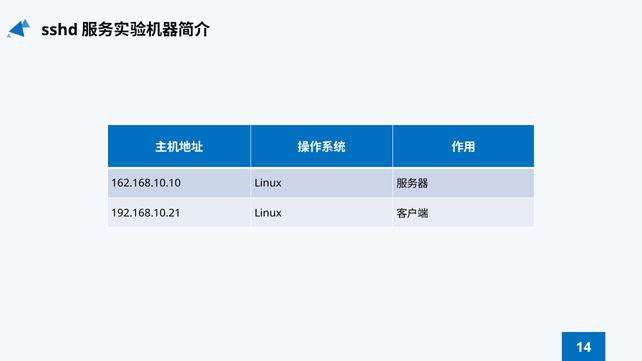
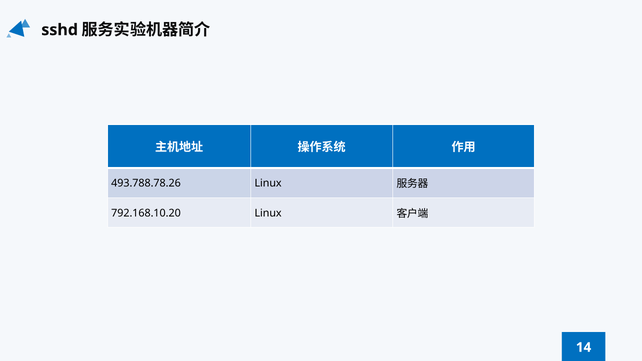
162.168.10.10: 162.168.10.10 -> 493.788.78.26
192.168.10.21: 192.168.10.21 -> 792.168.10.20
